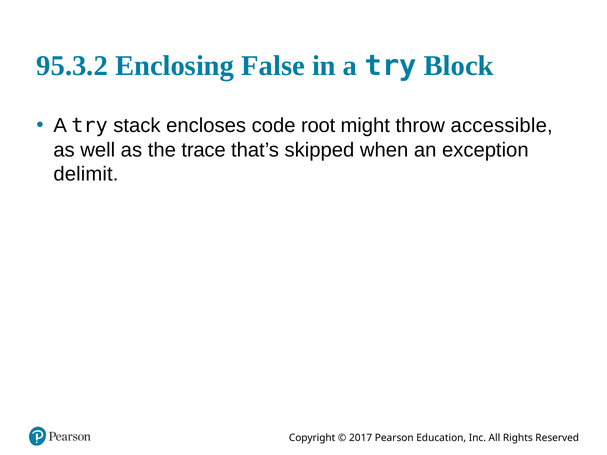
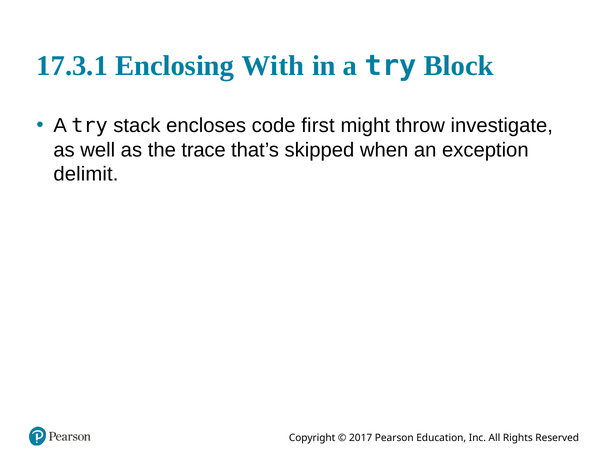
95.3.2: 95.3.2 -> 17.3.1
False: False -> With
root: root -> first
accessible: accessible -> investigate
